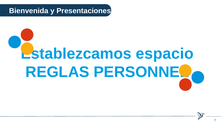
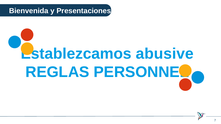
espacio: espacio -> abusive
